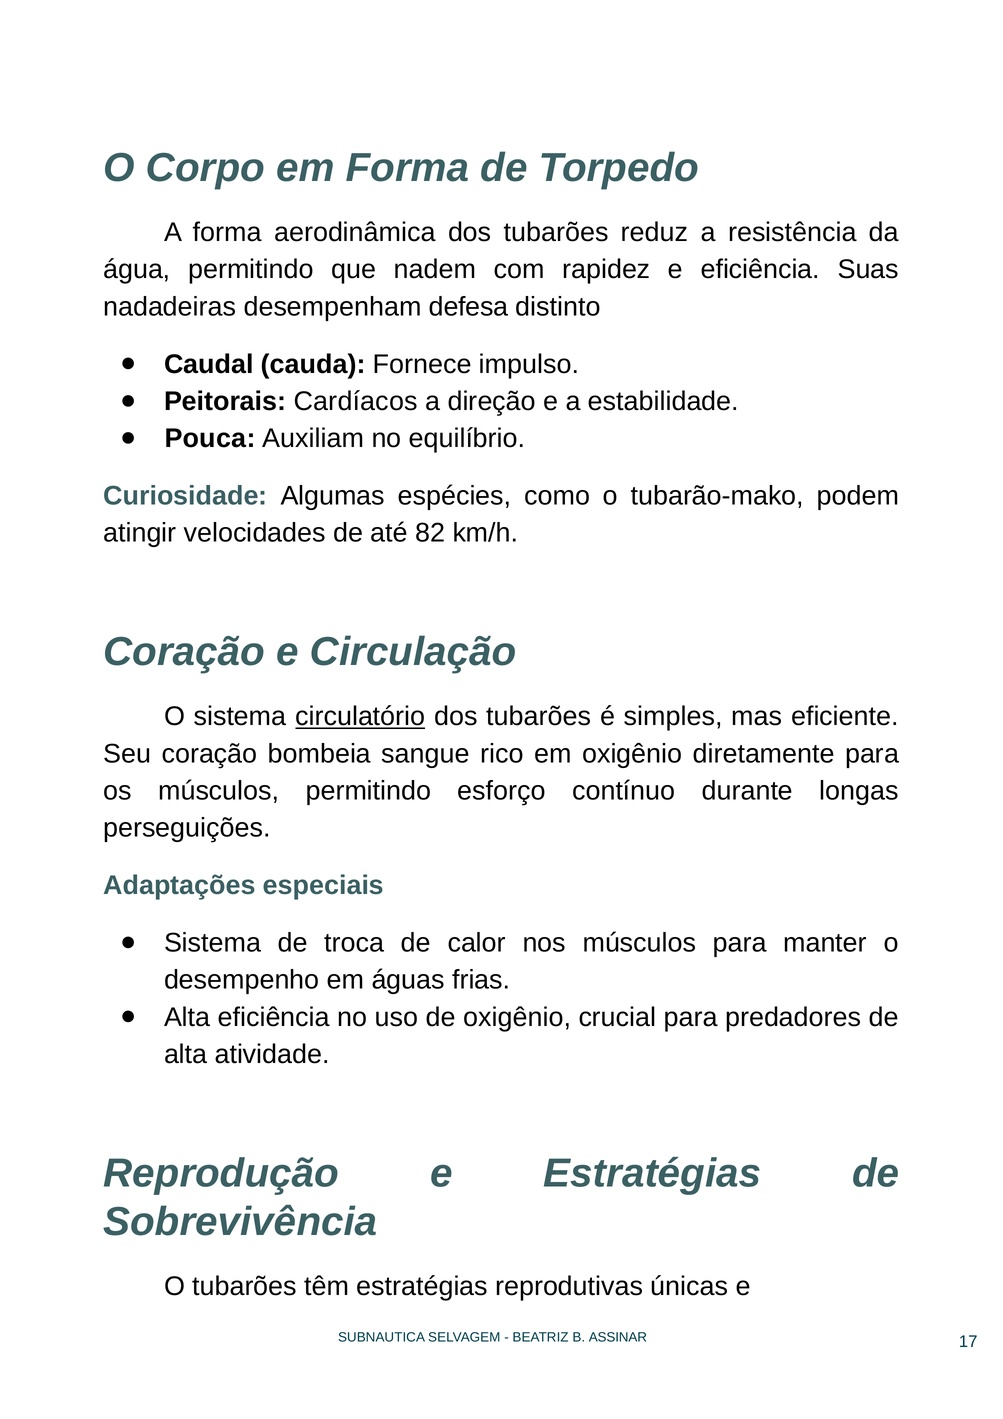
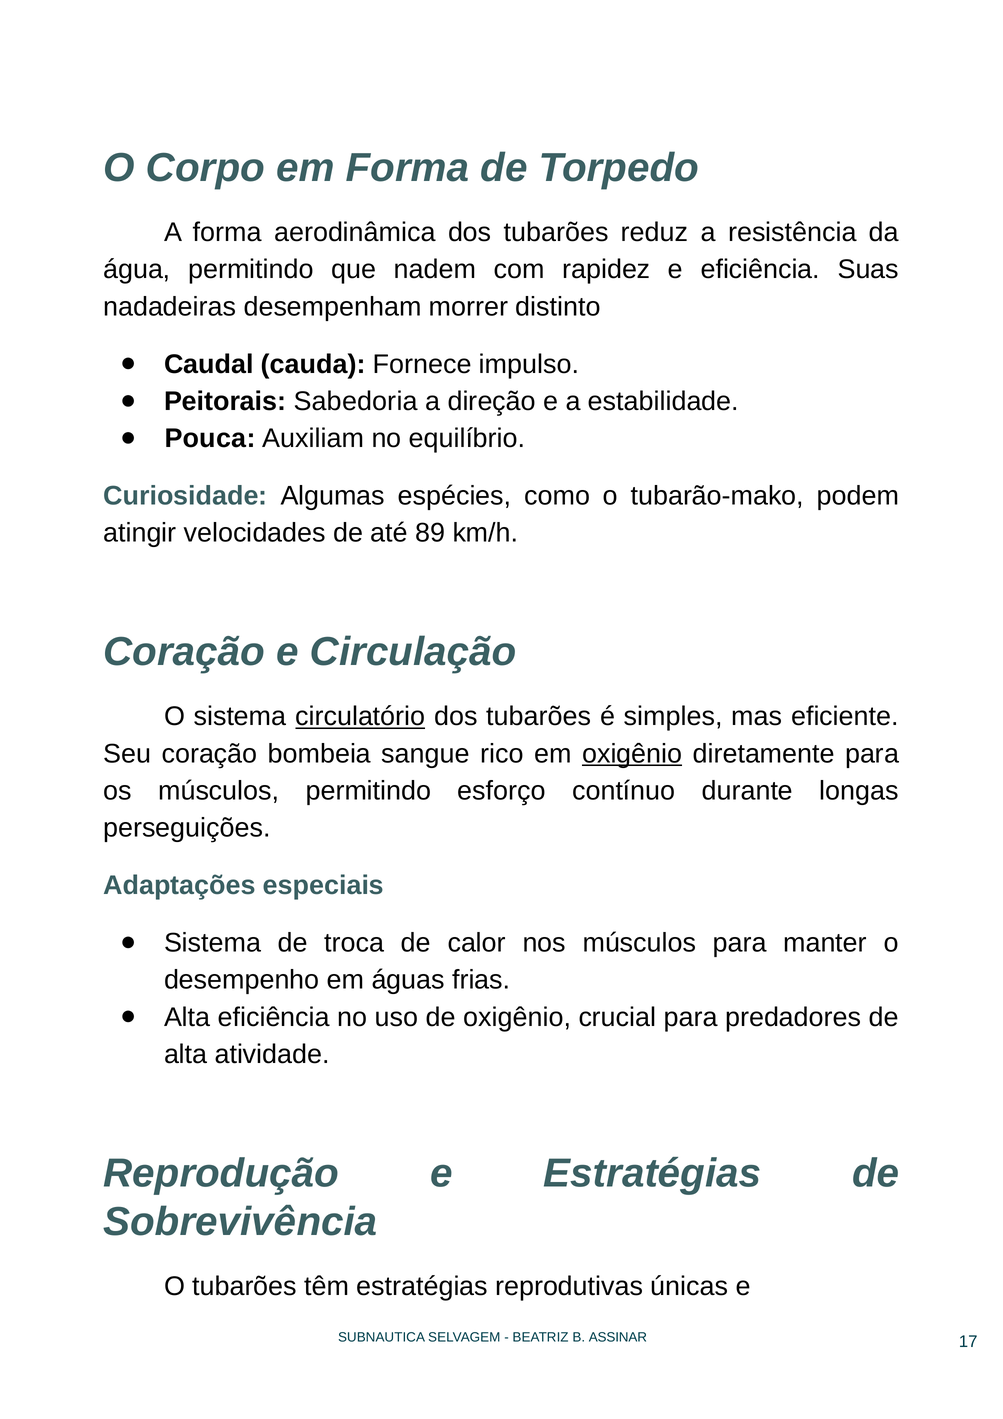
defesa: defesa -> morrer
Cardíacos: Cardíacos -> Sabedoria
82: 82 -> 89
oxigênio at (632, 753) underline: none -> present
